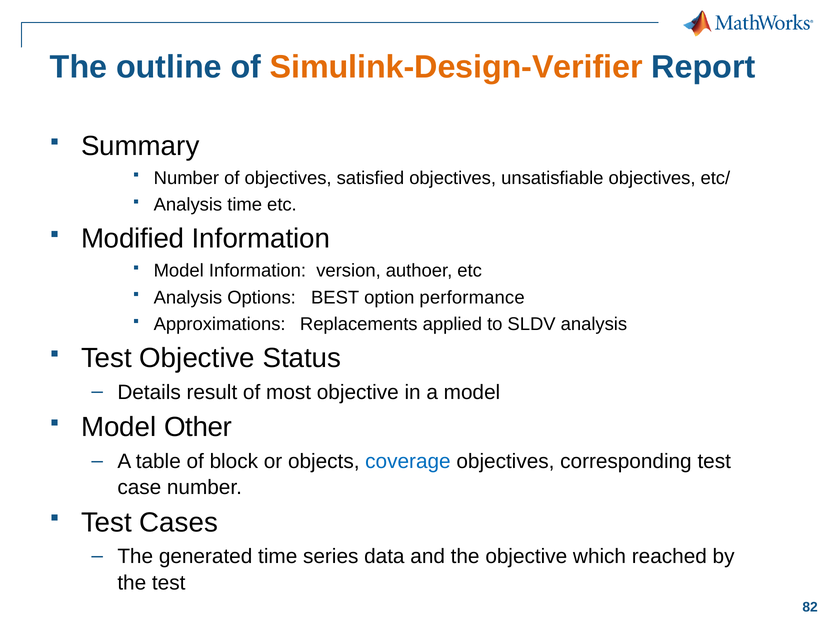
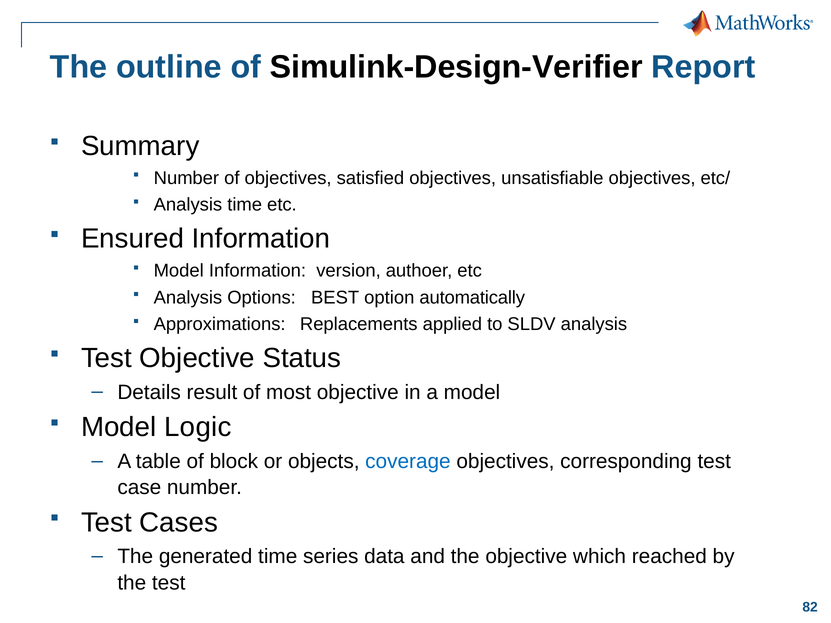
Simulink-Design-Verifier colour: orange -> black
Modified: Modified -> Ensured
performance: performance -> automatically
Other: Other -> Logic
